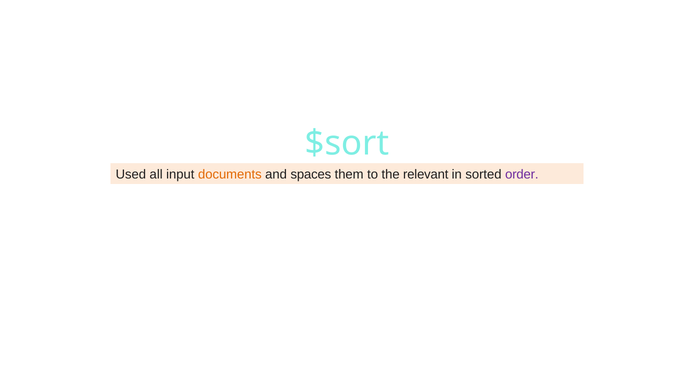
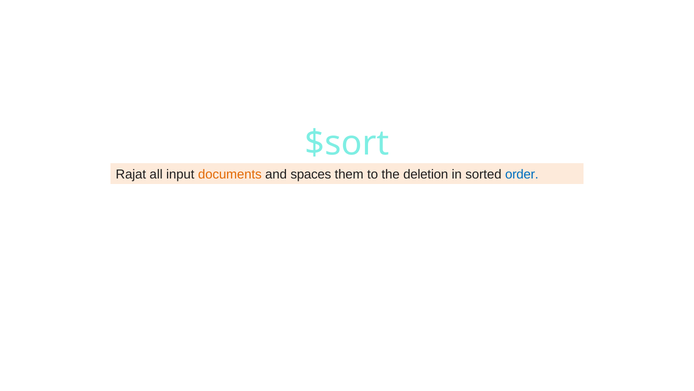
Used: Used -> Rajat
relevant: relevant -> deletion
order colour: purple -> blue
